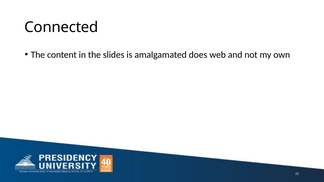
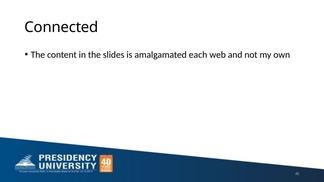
does: does -> each
